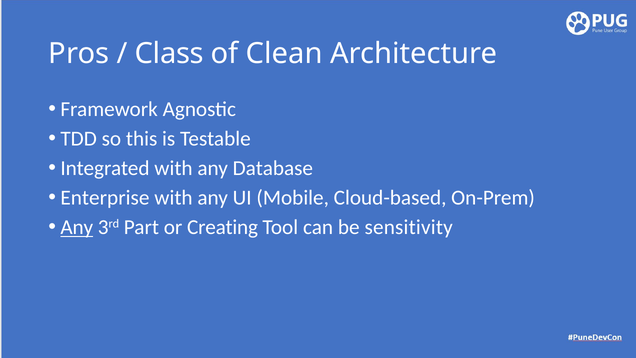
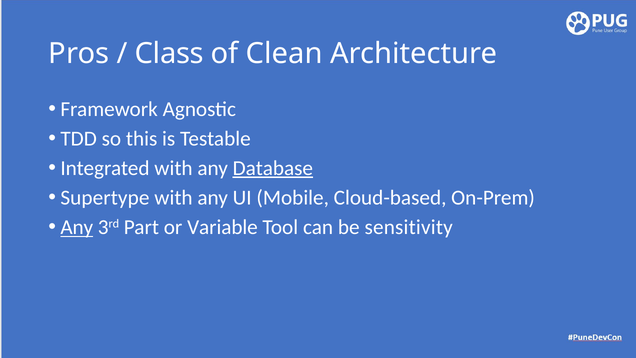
Database underline: none -> present
Enterprise: Enterprise -> Supertype
Creating: Creating -> Variable
